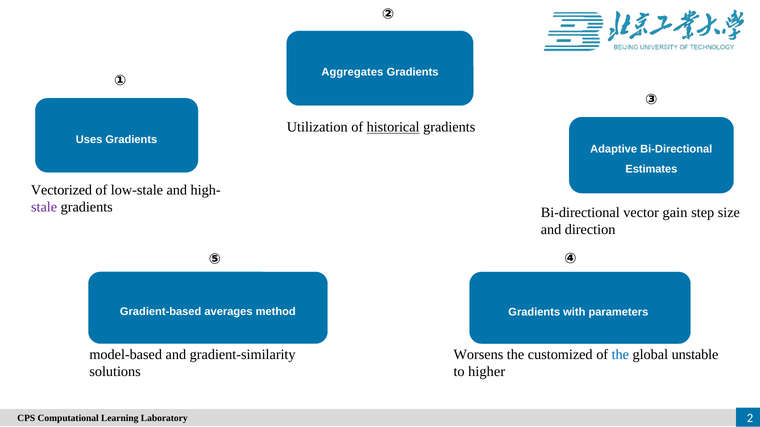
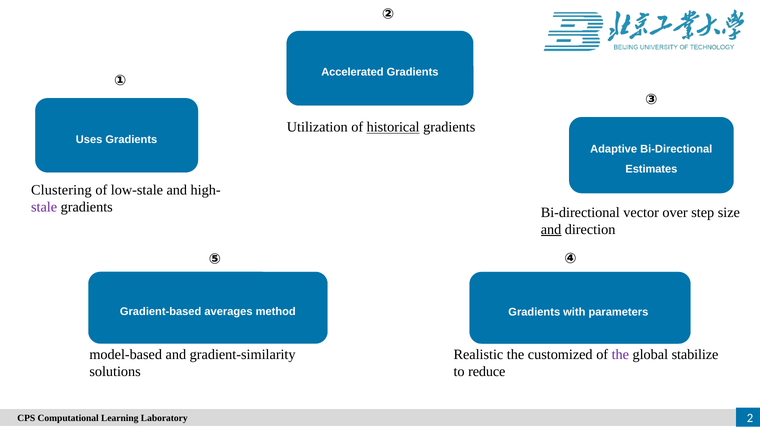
Aggregates: Aggregates -> Accelerated
Vectorized: Vectorized -> Clustering
gain: gain -> over
and at (551, 230) underline: none -> present
Worsens: Worsens -> Realistic
the at (620, 355) colour: blue -> purple
unstable: unstable -> stabilize
higher: higher -> reduce
